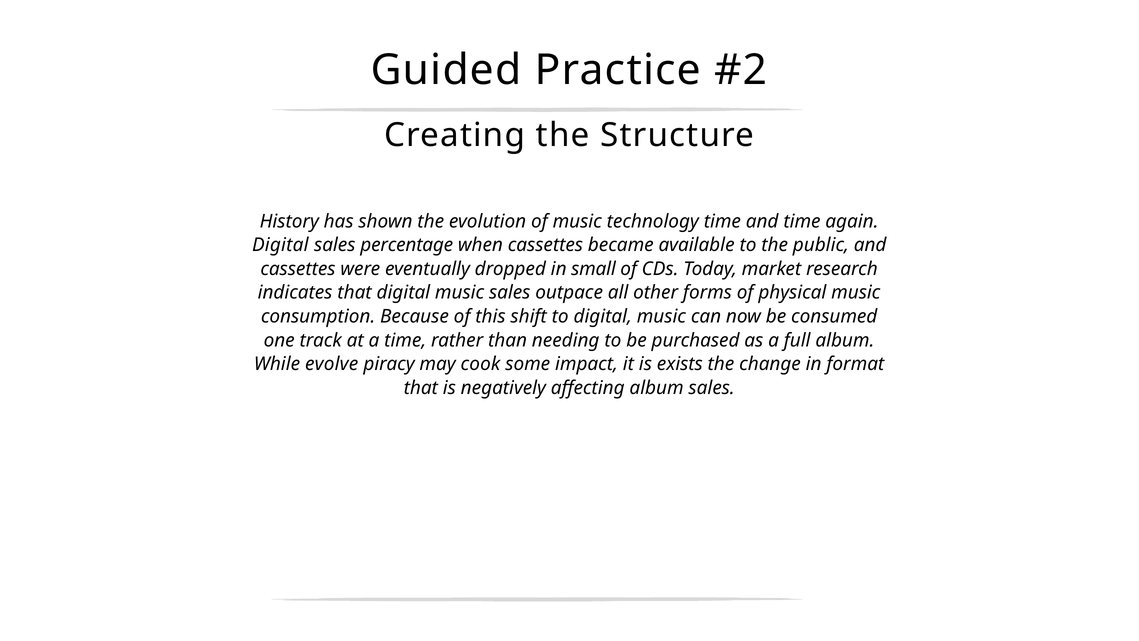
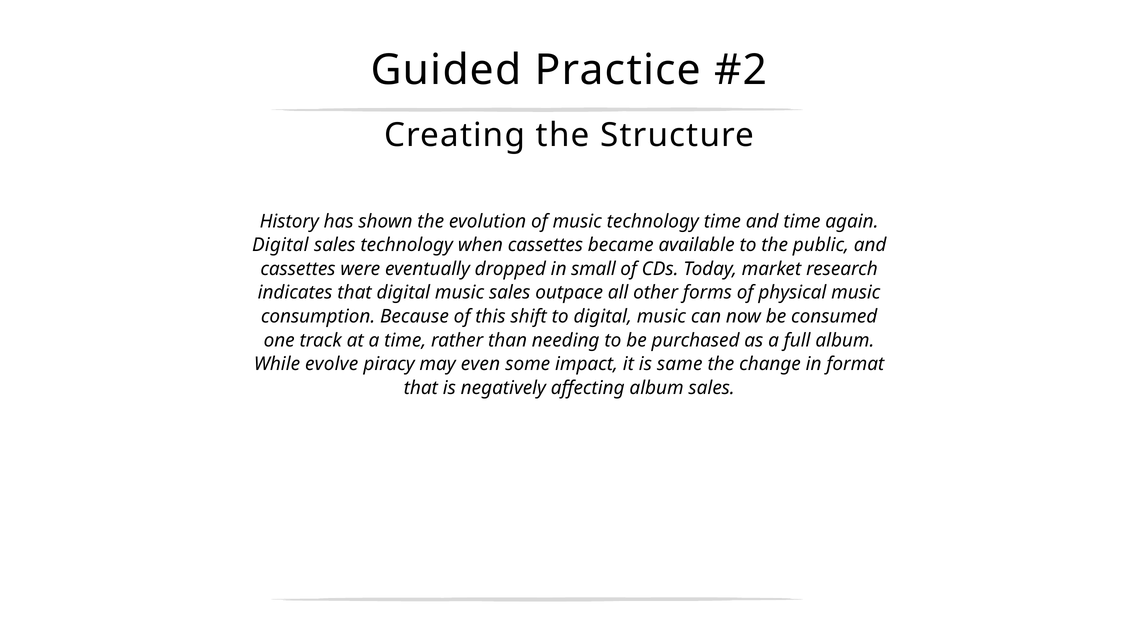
sales percentage: percentage -> technology
cook: cook -> even
exists: exists -> same
